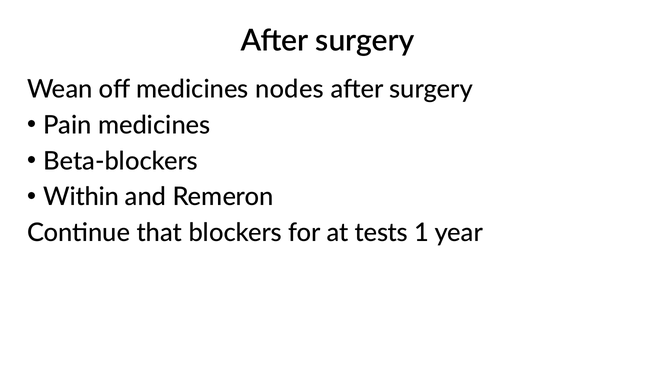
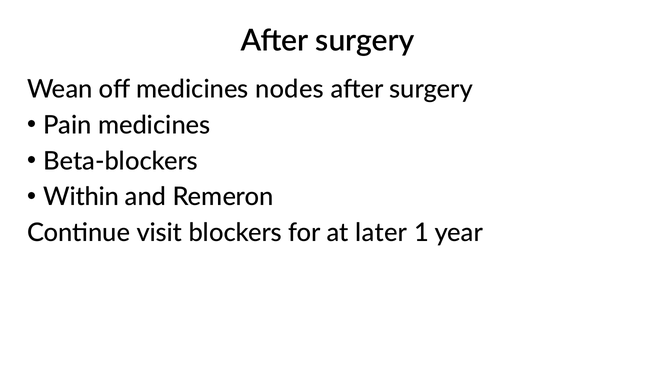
that: that -> visit
tests: tests -> later
